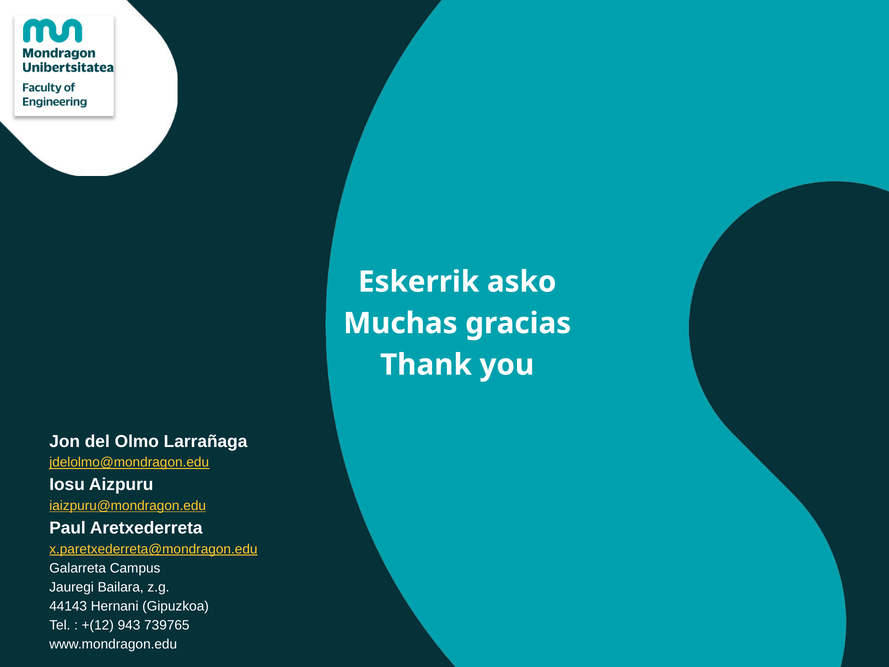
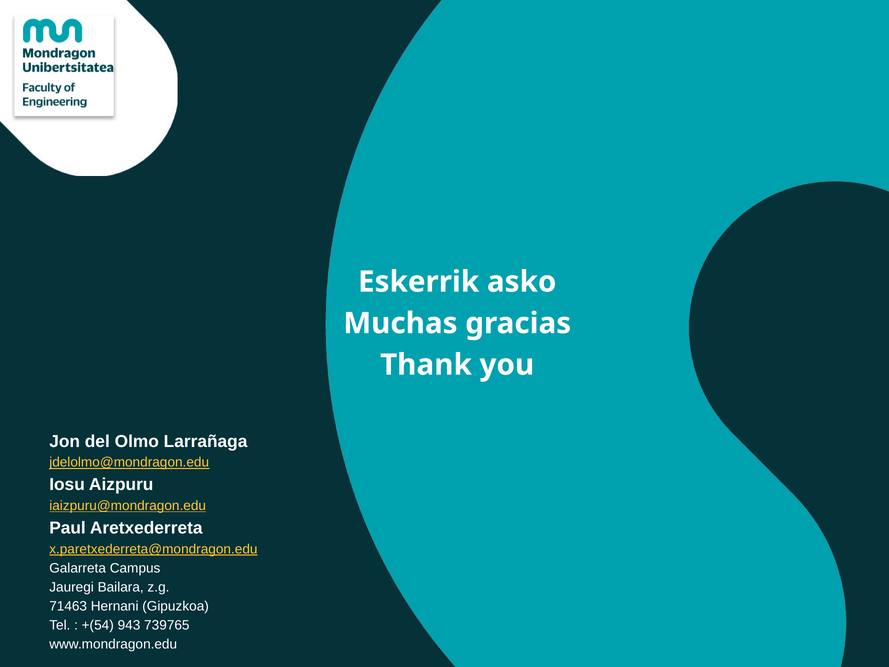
44143: 44143 -> 71463
+(12: +(12 -> +(54
